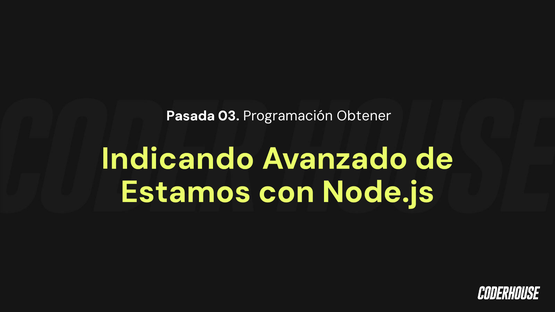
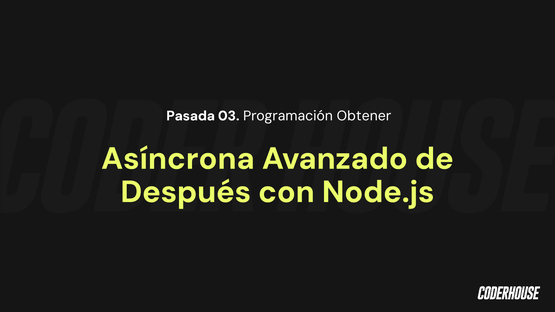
Indicando: Indicando -> Asíncrona
Estamos: Estamos -> Después
